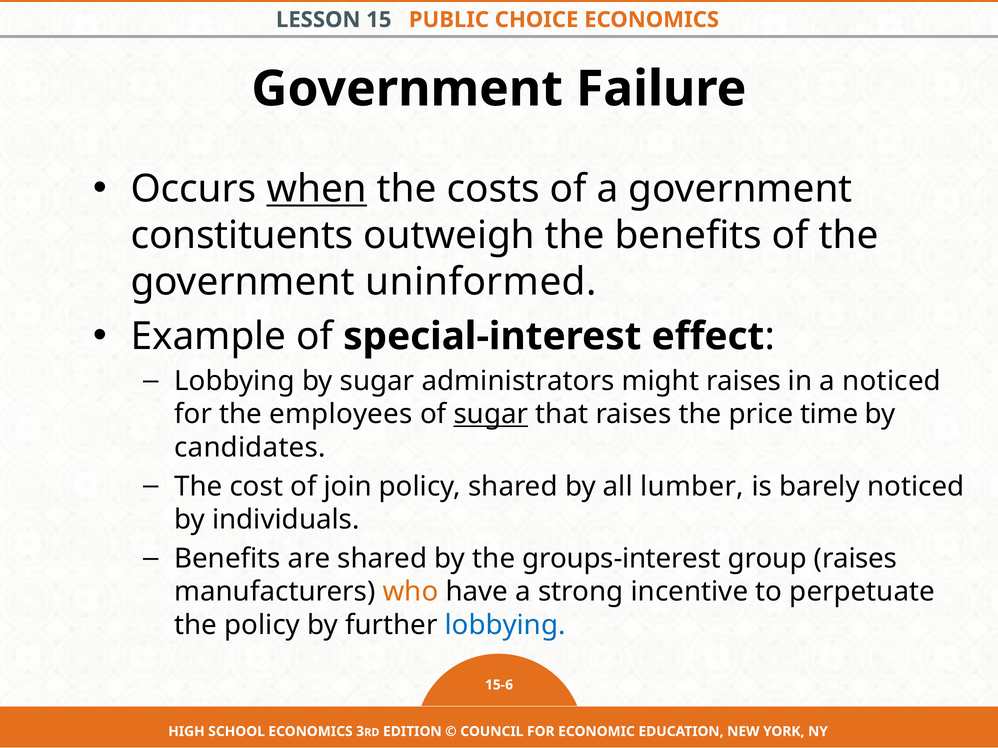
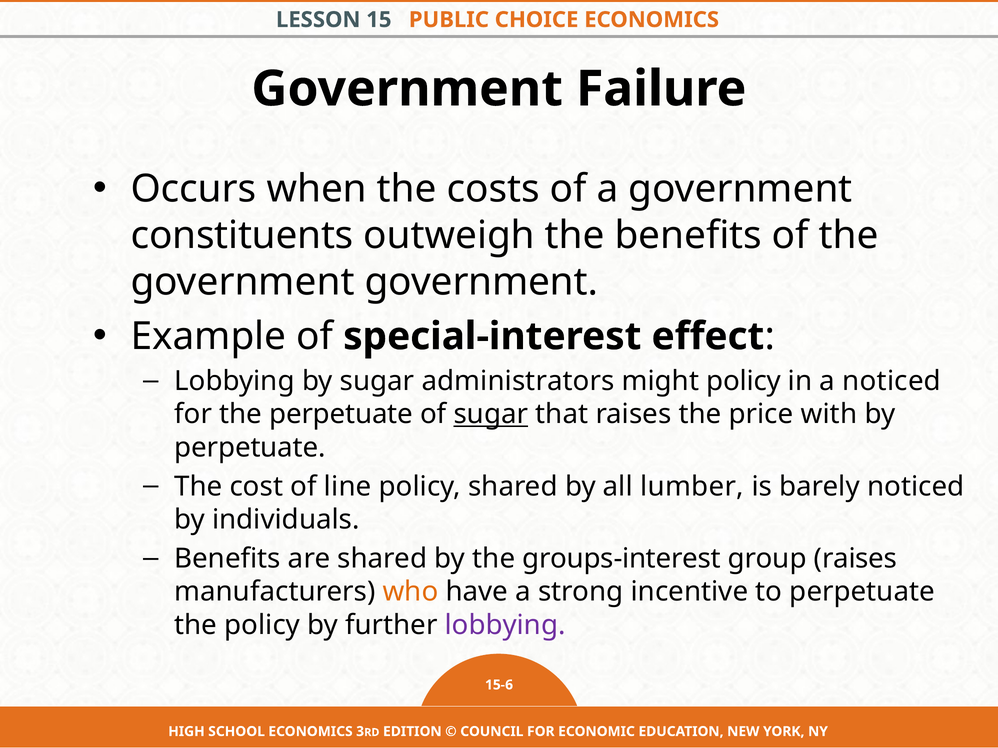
when underline: present -> none
government uninformed: uninformed -> government
might raises: raises -> policy
the employees: employees -> perpetuate
time: time -> with
candidates at (250, 448): candidates -> perpetuate
join: join -> line
lobbying at (505, 625) colour: blue -> purple
